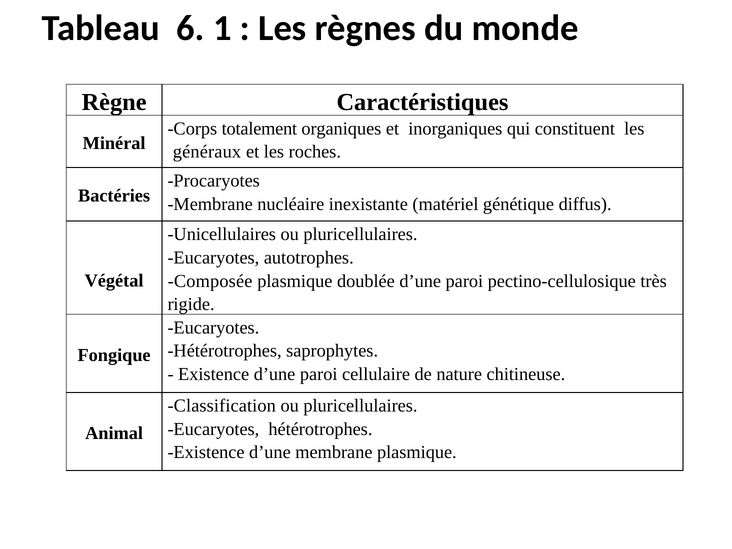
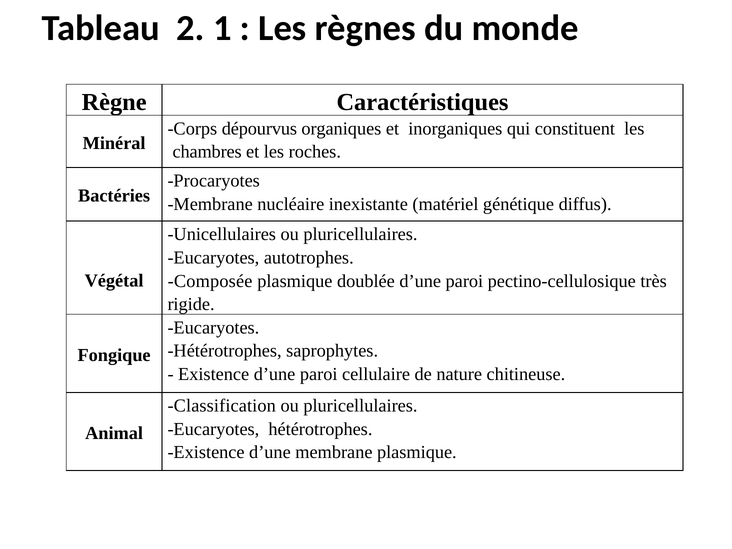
6: 6 -> 2
totalement: totalement -> dépourvus
généraux: généraux -> chambres
